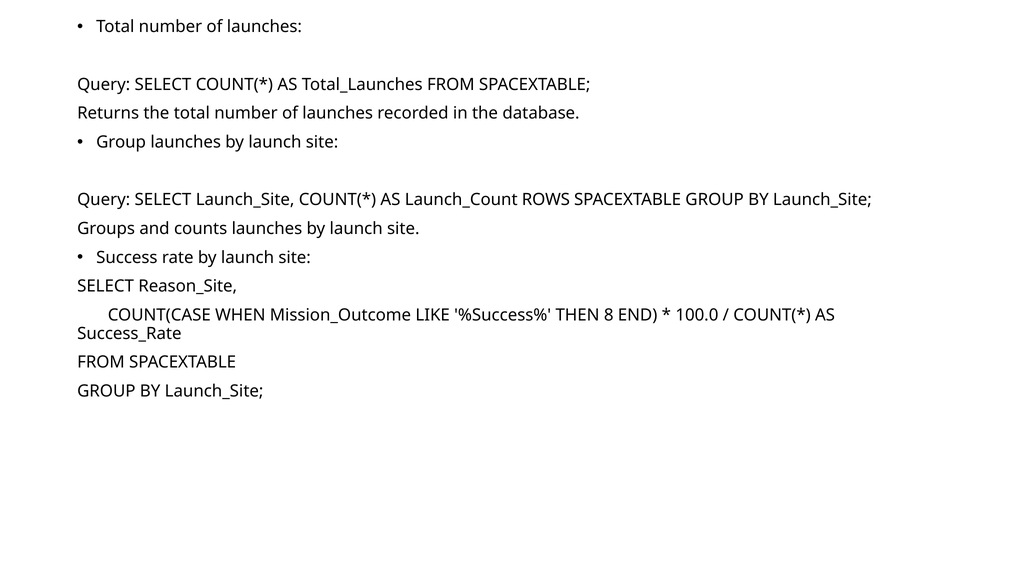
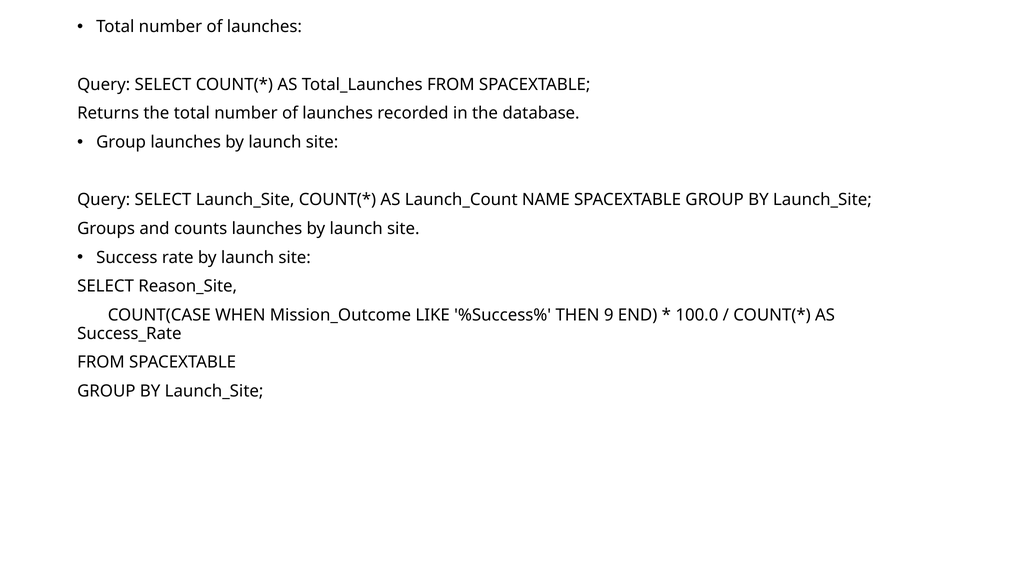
ROWS: ROWS -> NAME
8: 8 -> 9
